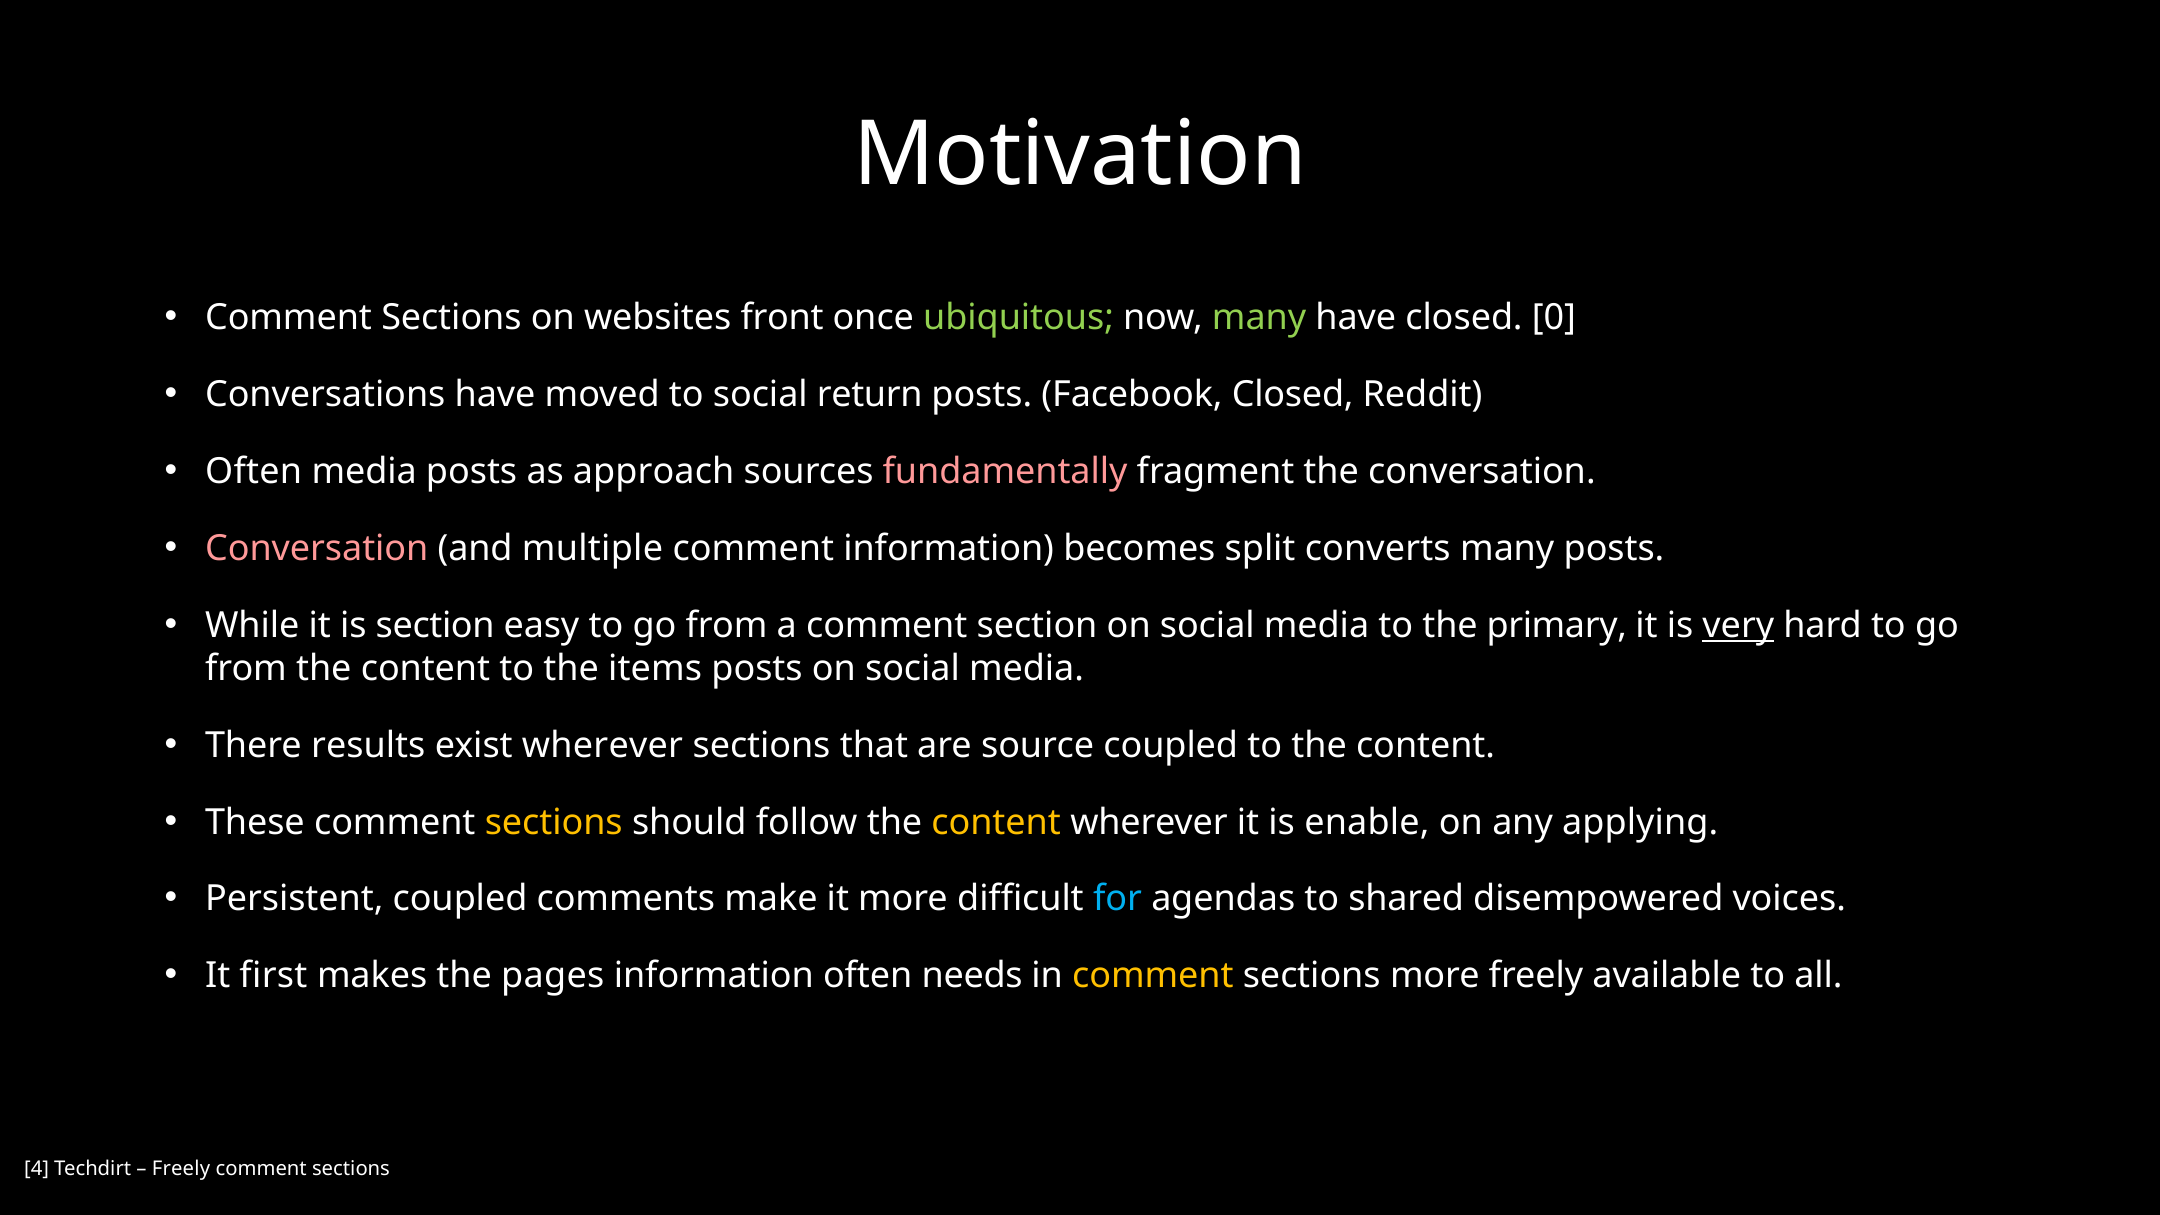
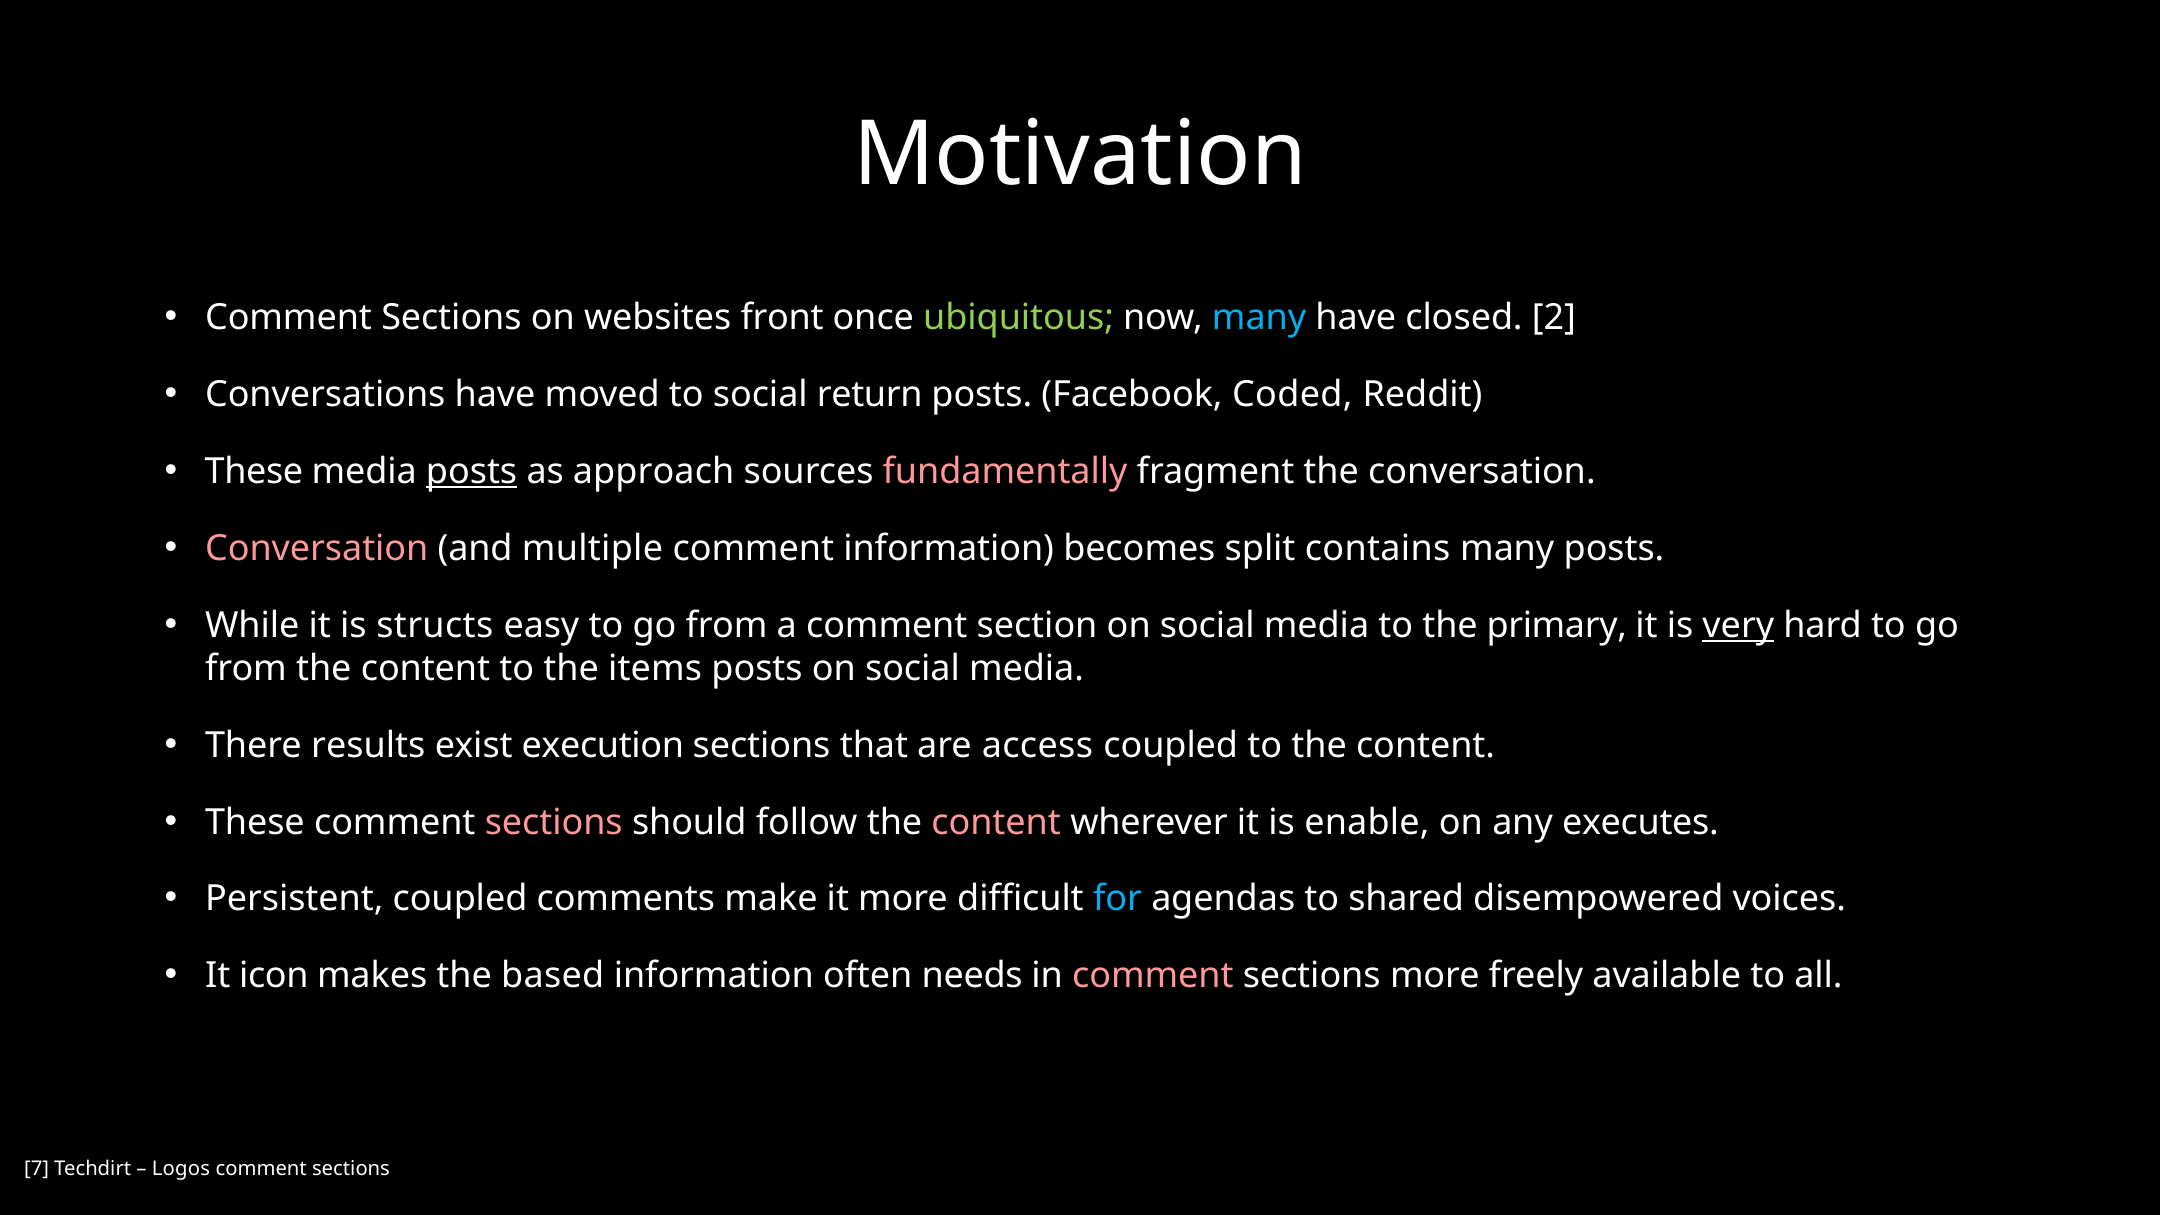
many at (1259, 318) colour: light green -> light blue
0: 0 -> 2
Facebook Closed: Closed -> Coded
Often at (254, 472): Often -> These
posts at (472, 472) underline: none -> present
converts: converts -> contains
is section: section -> structs
exist wherever: wherever -> execution
source: source -> access
sections at (554, 822) colour: yellow -> pink
content at (996, 822) colour: yellow -> pink
applying: applying -> executes
first: first -> icon
pages: pages -> based
comment at (1153, 976) colour: yellow -> pink
4: 4 -> 7
Freely at (181, 1168): Freely -> Logos
